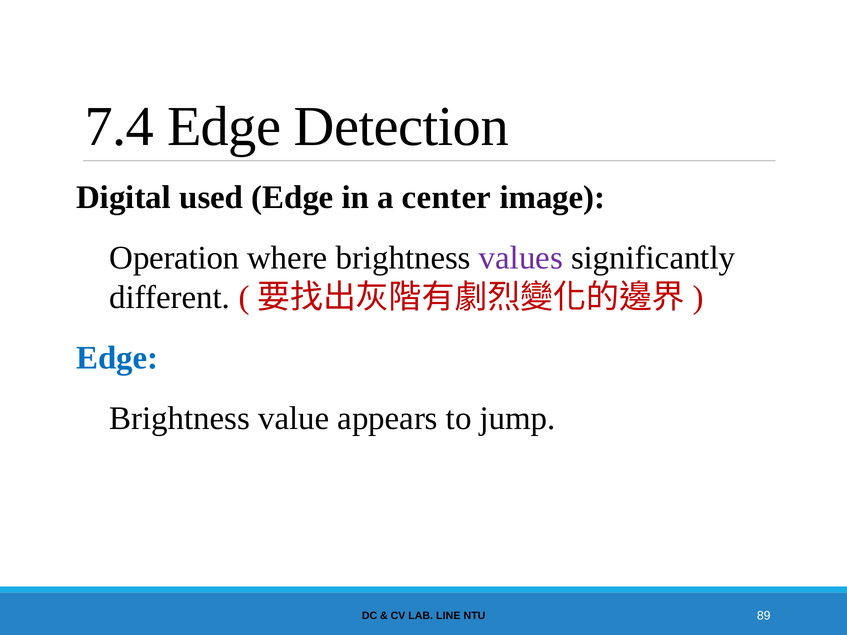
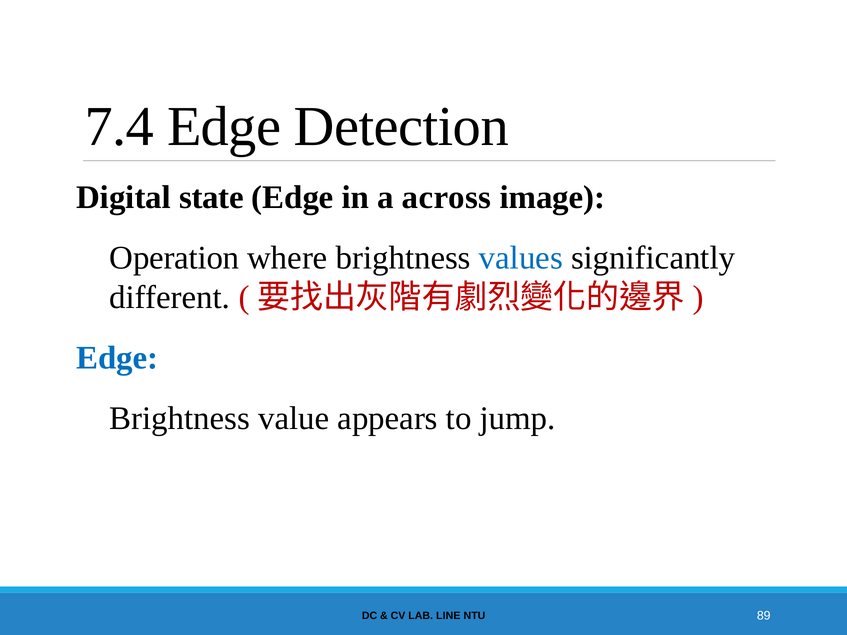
used: used -> state
center: center -> across
values colour: purple -> blue
